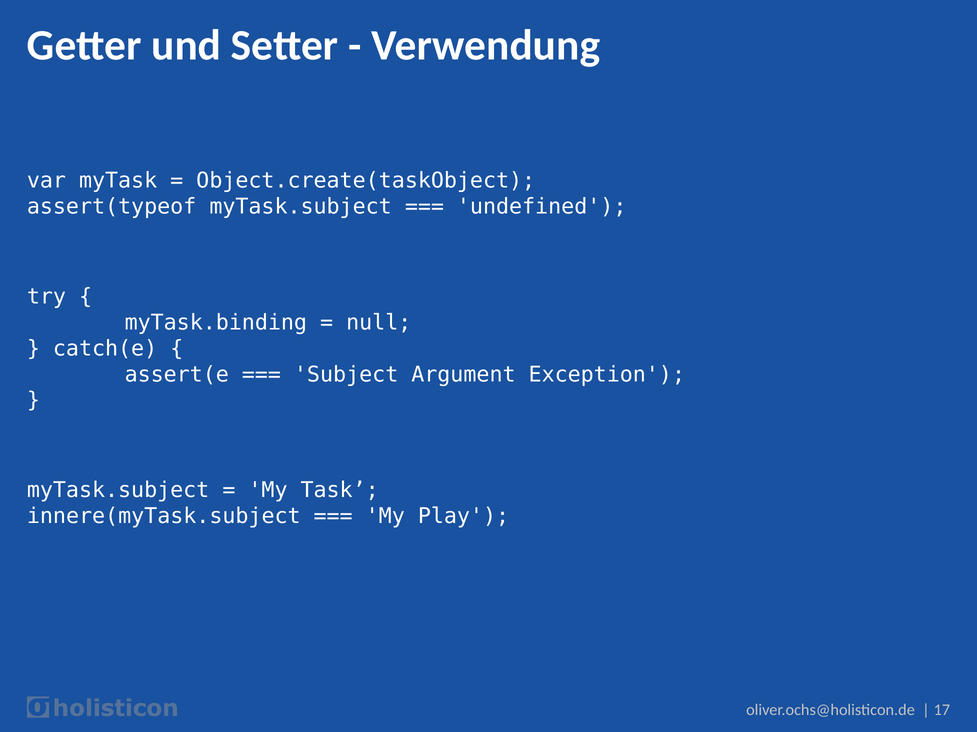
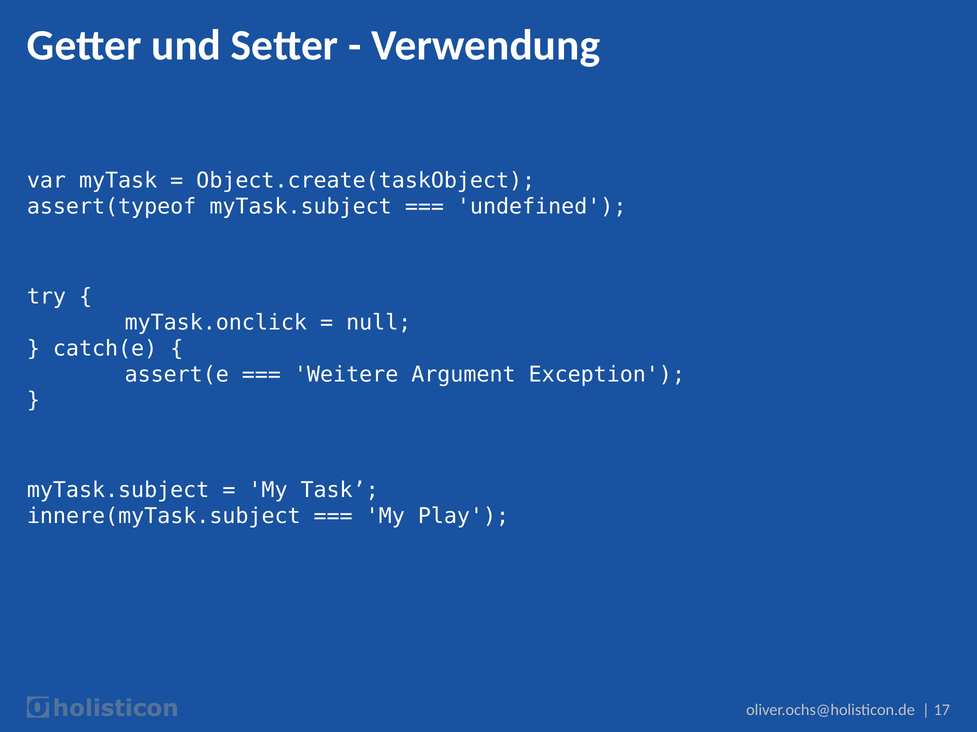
myTask.binding: myTask.binding -> myTask.onclick
Subject: Subject -> Weitere
